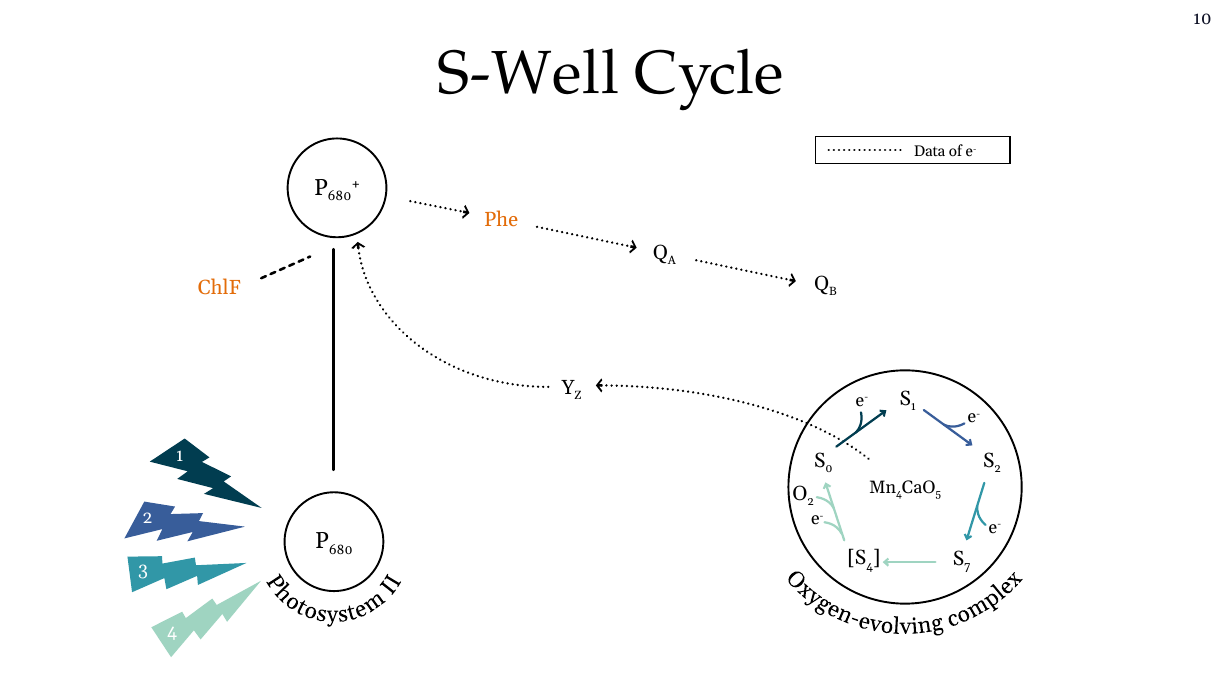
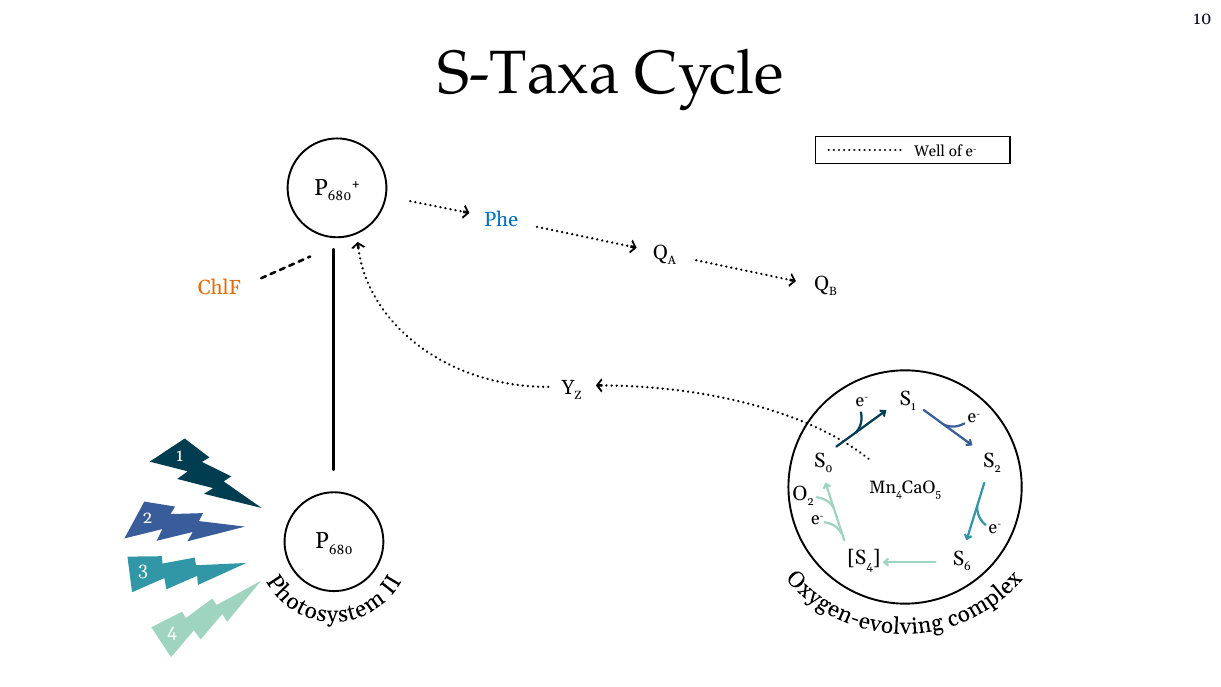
S-Well: S-Well -> S-Taxa
Data: Data -> Well
Phe colour: orange -> blue
7: 7 -> 6
